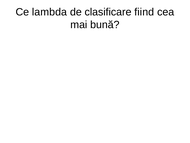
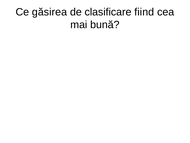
lambda: lambda -> găsirea
